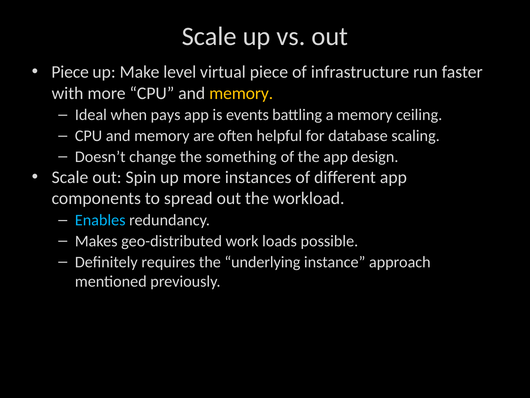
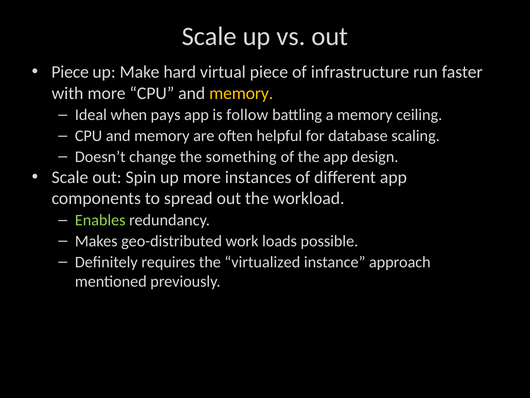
level: level -> hard
events: events -> follow
Enables colour: light blue -> light green
underlying: underlying -> virtualized
